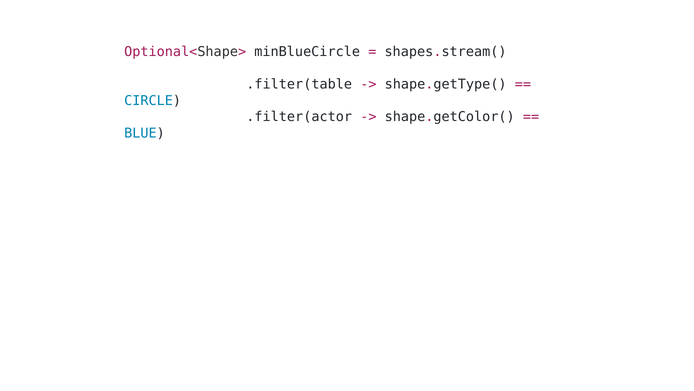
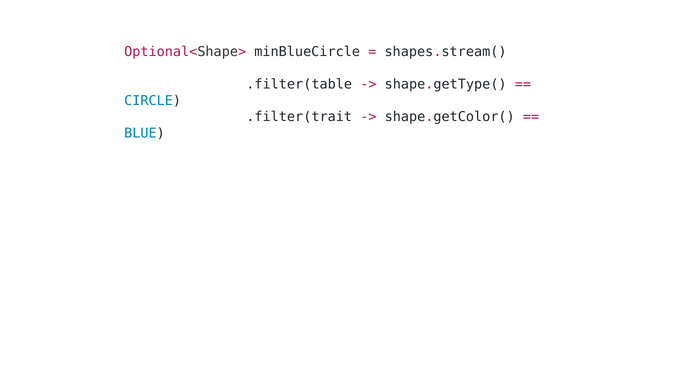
.filter(actor: .filter(actor -> .filter(trait
